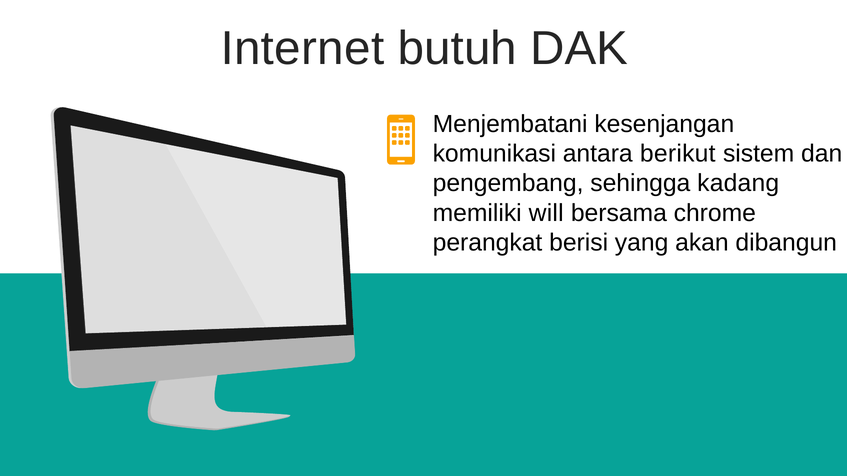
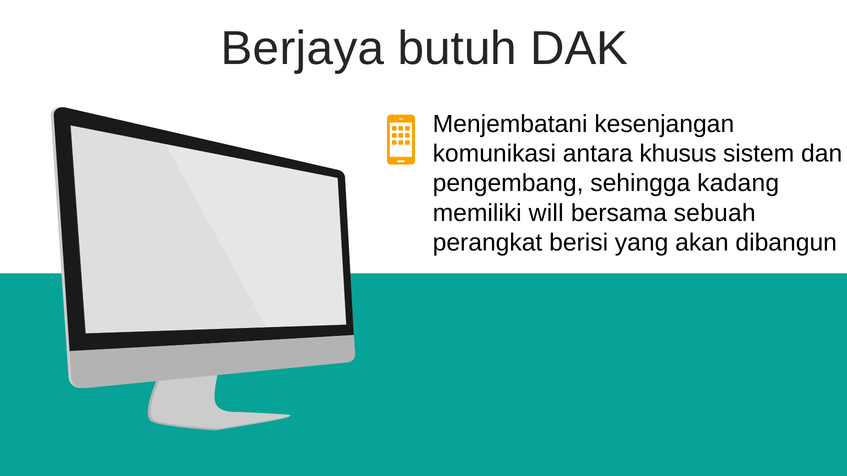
Internet: Internet -> Berjaya
berikut: berikut -> khusus
chrome: chrome -> sebuah
